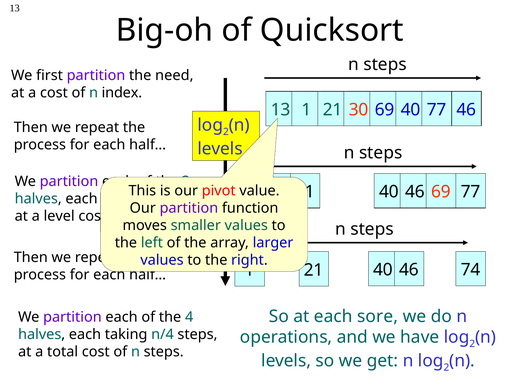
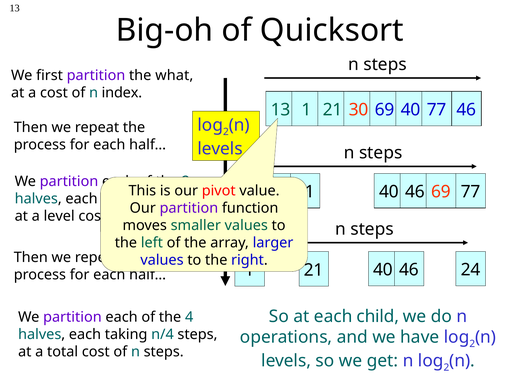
need: need -> what
74: 74 -> 24
sore: sore -> child
